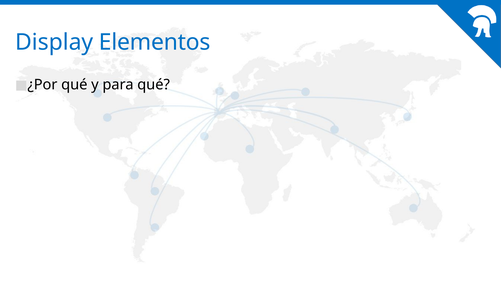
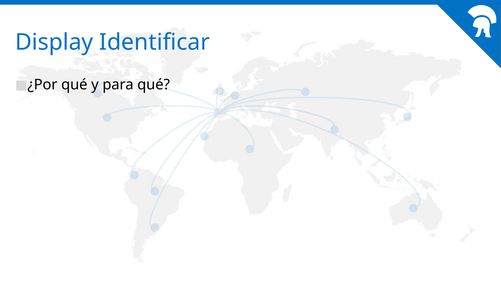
Elementos: Elementos -> Identificar
